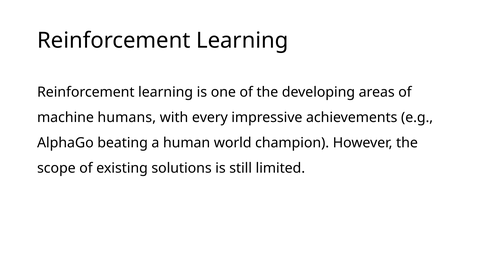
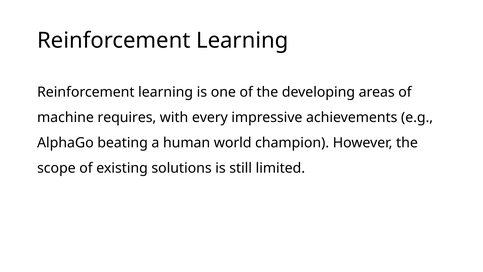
humans: humans -> requires
